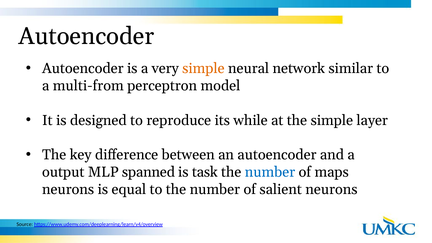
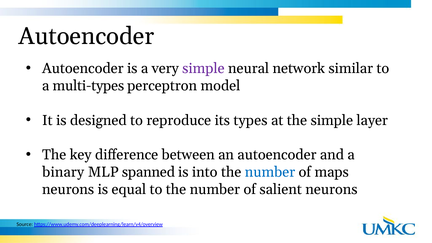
simple at (203, 68) colour: orange -> purple
multi-from: multi-from -> multi-types
while: while -> types
output: output -> binary
task: task -> into
